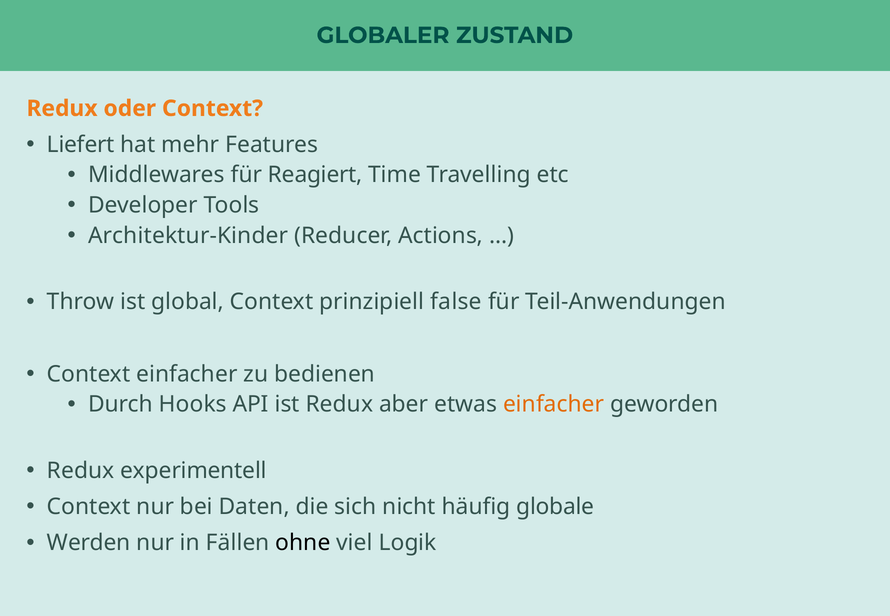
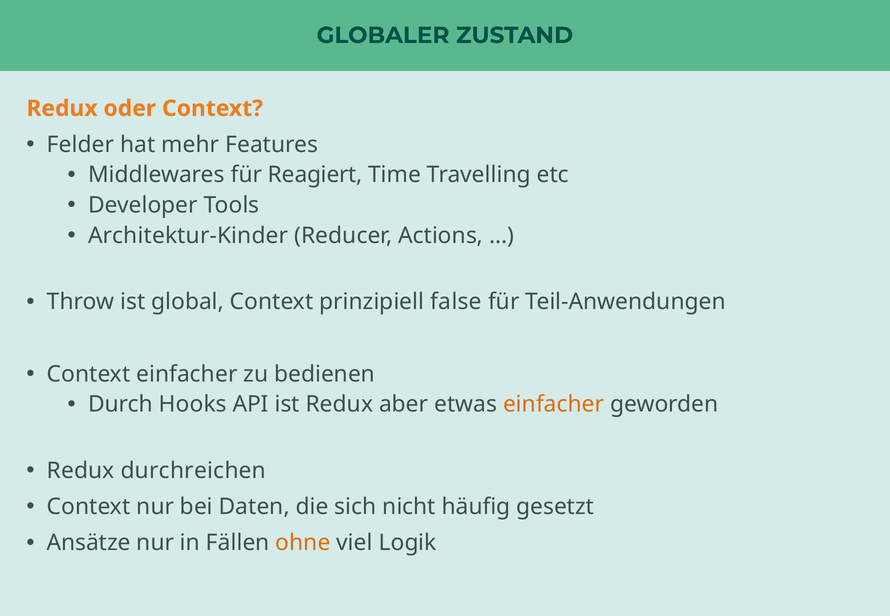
Liefert: Liefert -> Felder
experimentell: experimentell -> durchreichen
globale: globale -> gesetzt
Werden: Werden -> Ansätze
ohne colour: black -> orange
